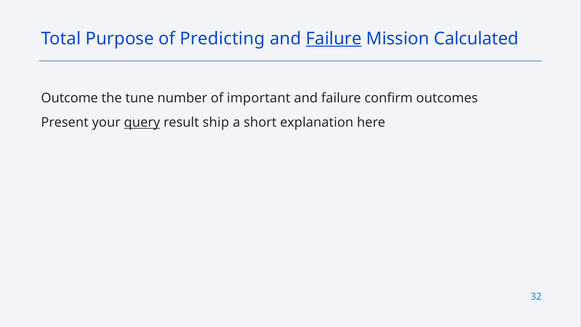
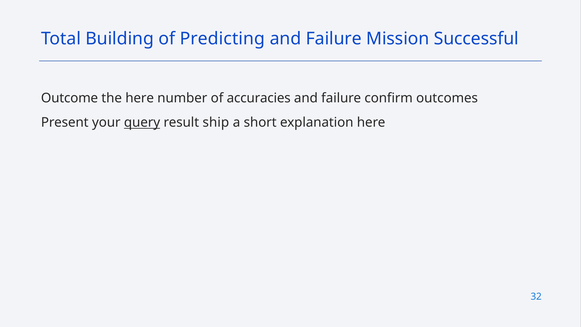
Purpose: Purpose -> Building
Failure at (334, 39) underline: present -> none
Calculated: Calculated -> Successful
the tune: tune -> here
important: important -> accuracies
